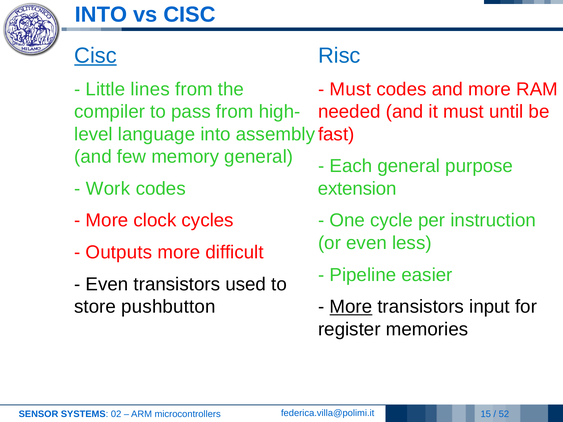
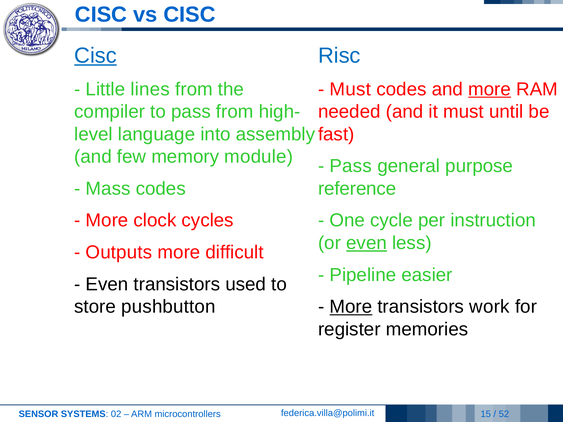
INTO at (101, 15): INTO -> CISC
more at (490, 89) underline: none -> present
memory general: general -> module
Each at (351, 166): Each -> Pass
Work: Work -> Mass
extension: extension -> reference
even at (367, 243) underline: none -> present
input: input -> work
